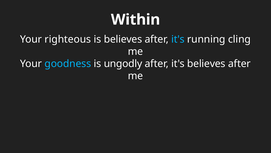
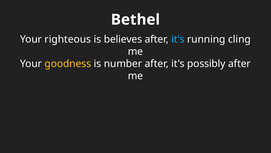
Within: Within -> Bethel
goodness colour: light blue -> yellow
ungodly: ungodly -> number
it's believes: believes -> possibly
